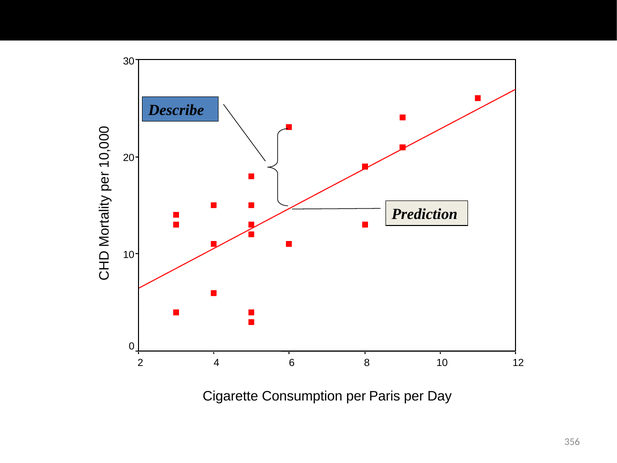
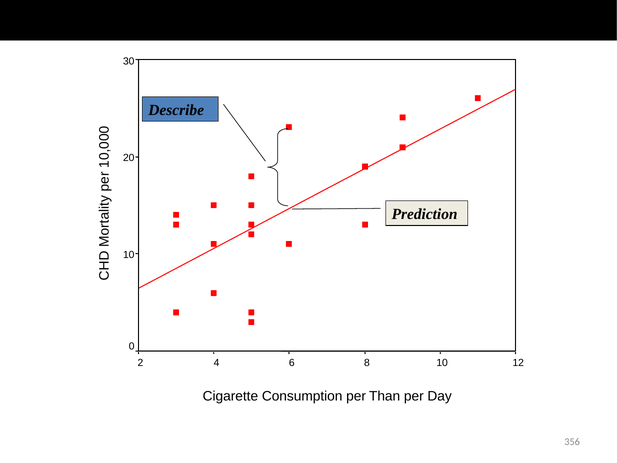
Paris: Paris -> Than
